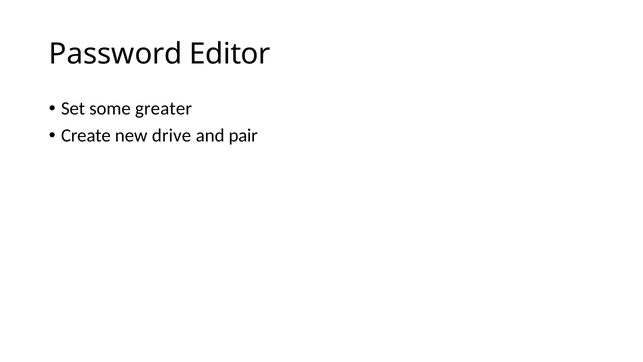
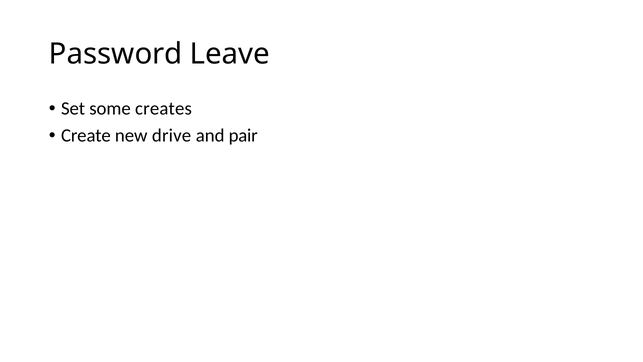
Editor: Editor -> Leave
greater: greater -> creates
